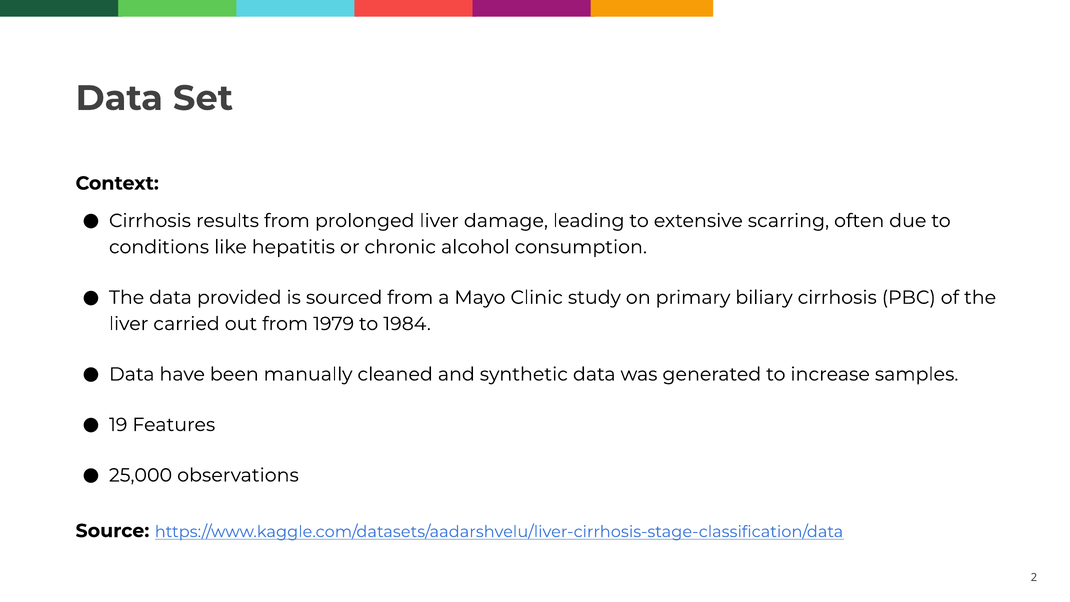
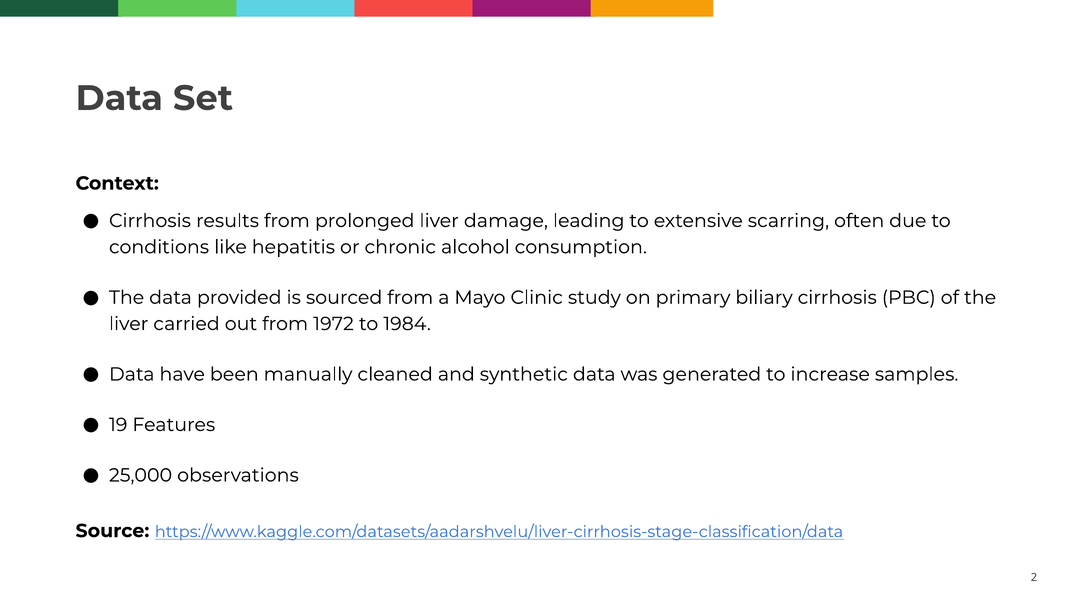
1979: 1979 -> 1972
